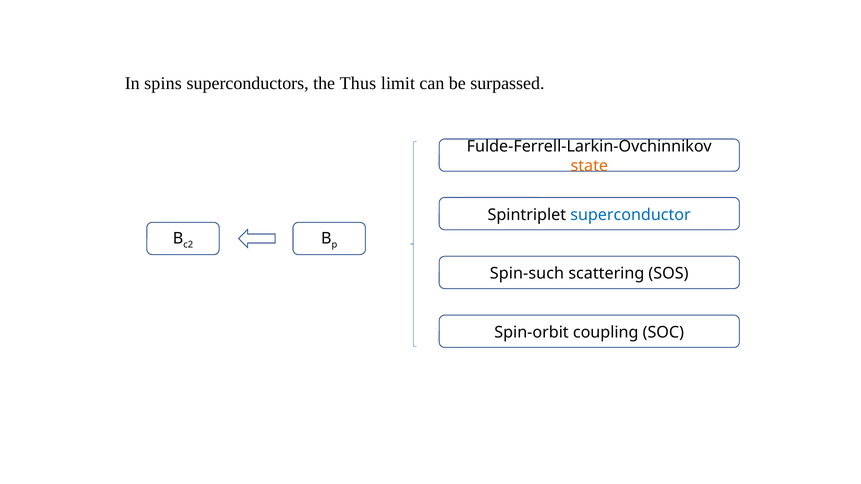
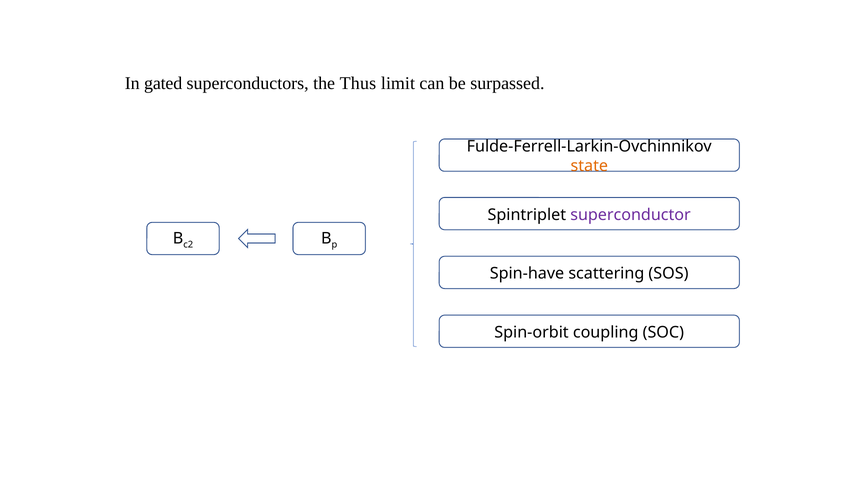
spins: spins -> gated
superconductor colour: blue -> purple
Spin-such: Spin-such -> Spin-have
